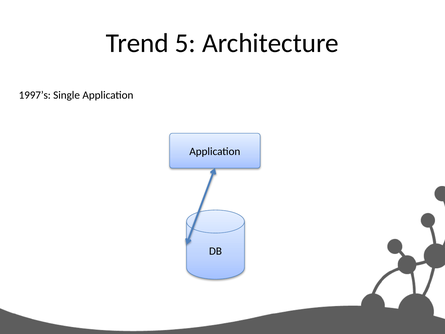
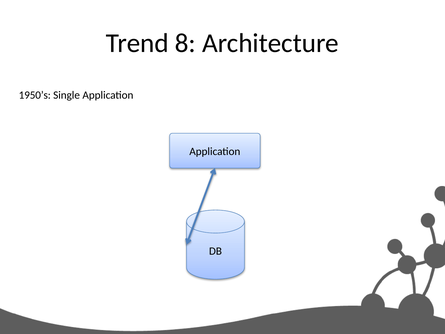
5: 5 -> 8
1997’s: 1997’s -> 1950’s
